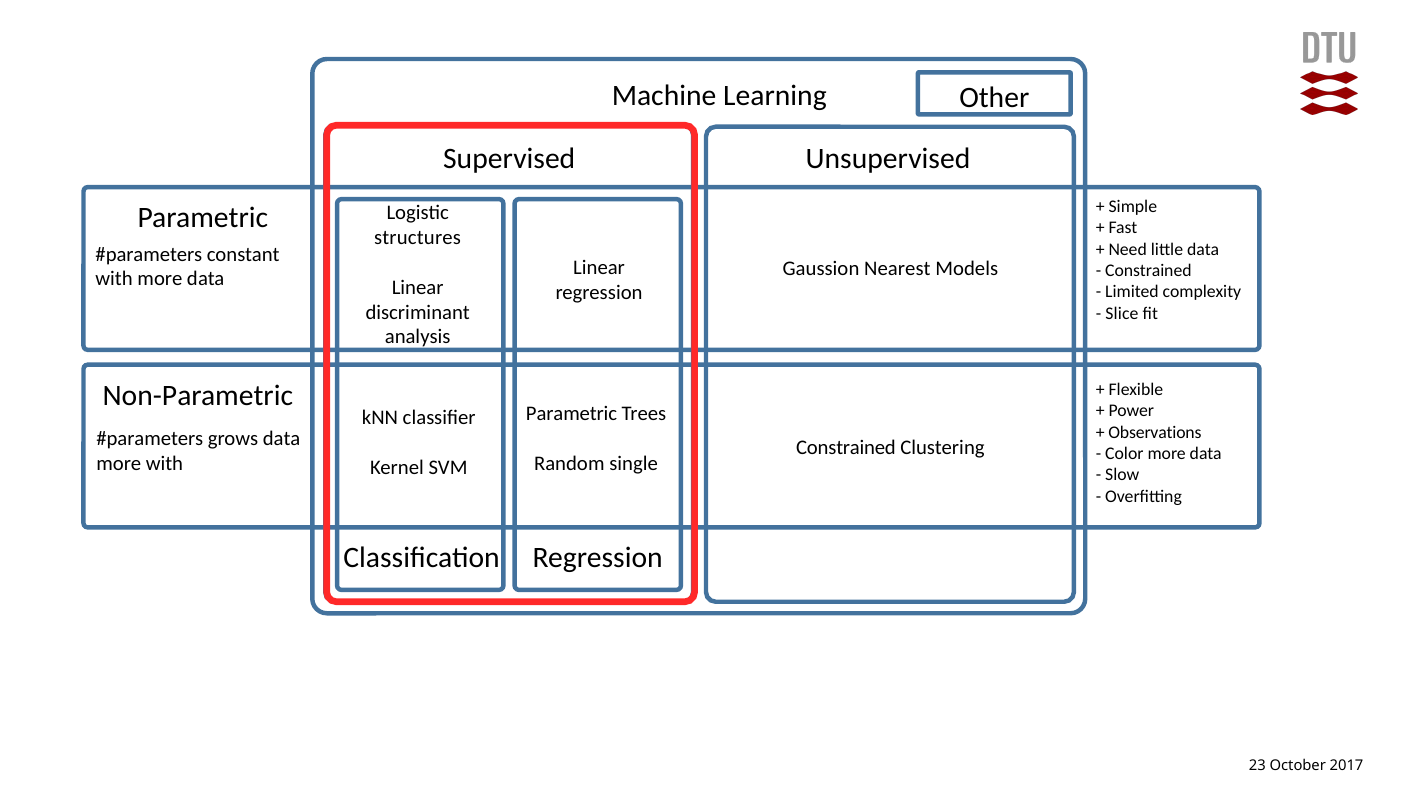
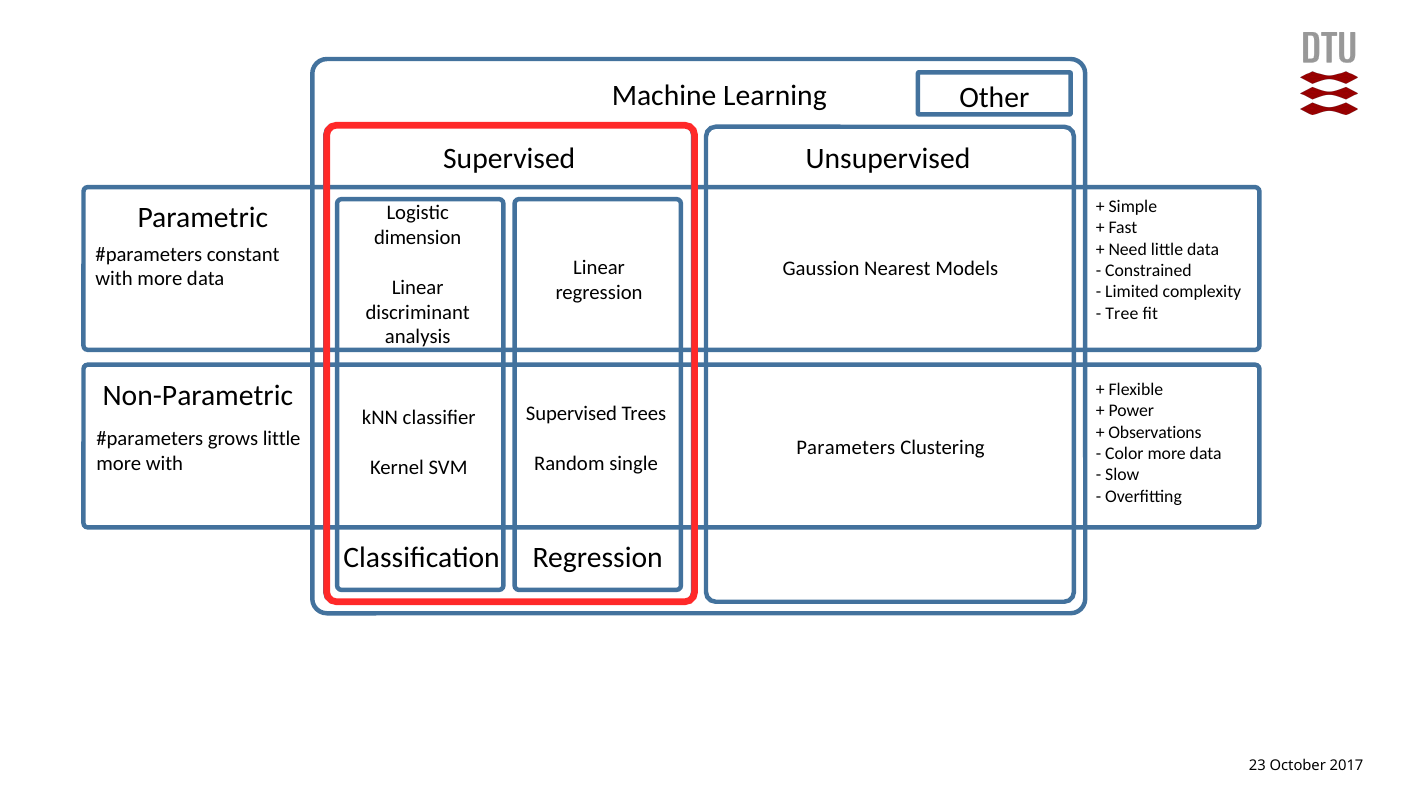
structures: structures -> dimension
Slice: Slice -> Tree
Parametric at (572, 414): Parametric -> Supervised
grows data: data -> little
Constrained at (846, 447): Constrained -> Parameters
